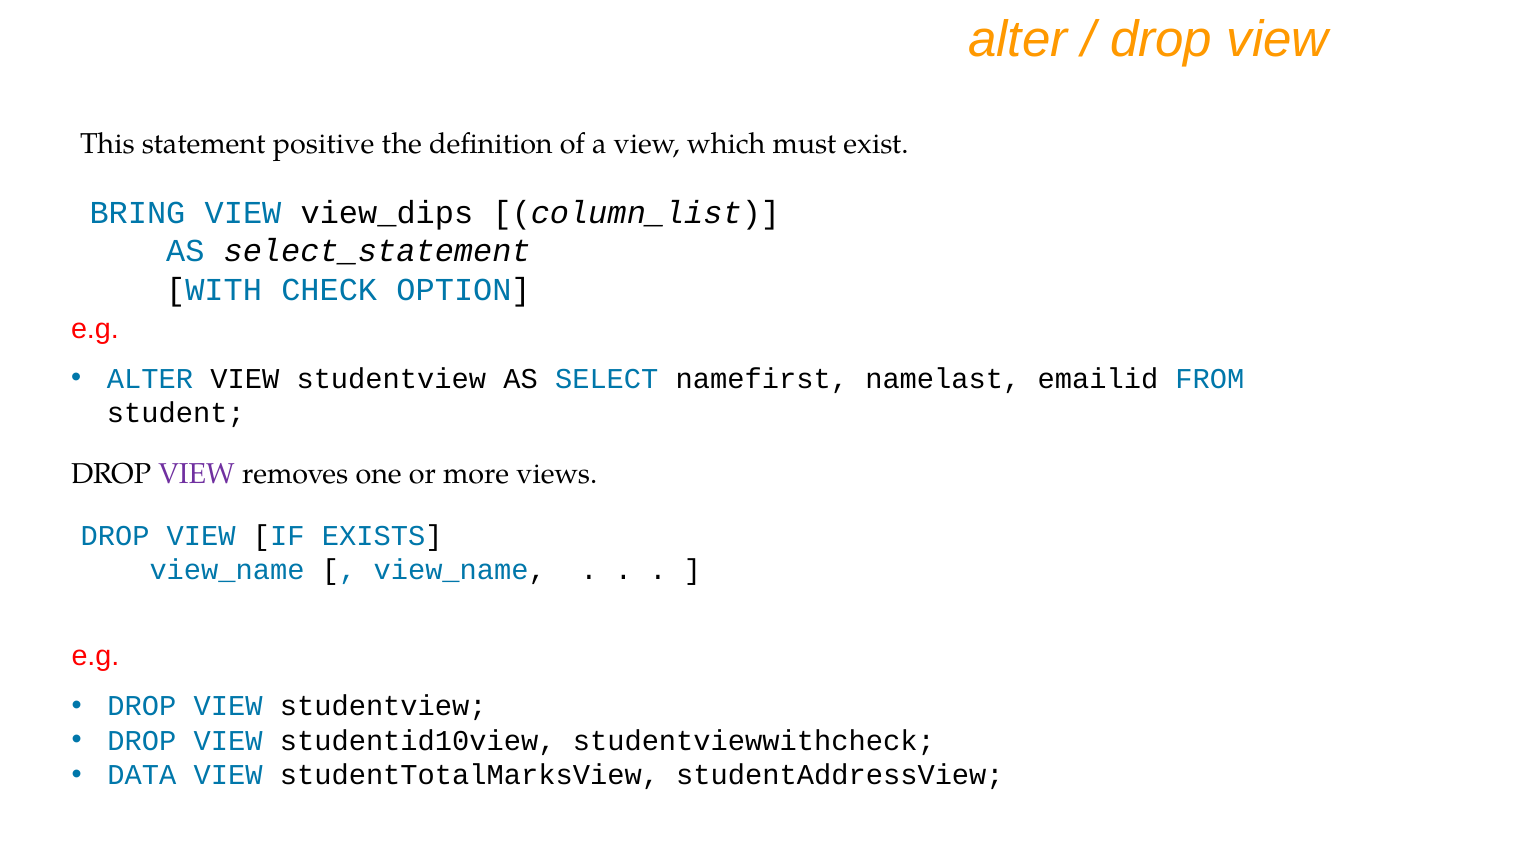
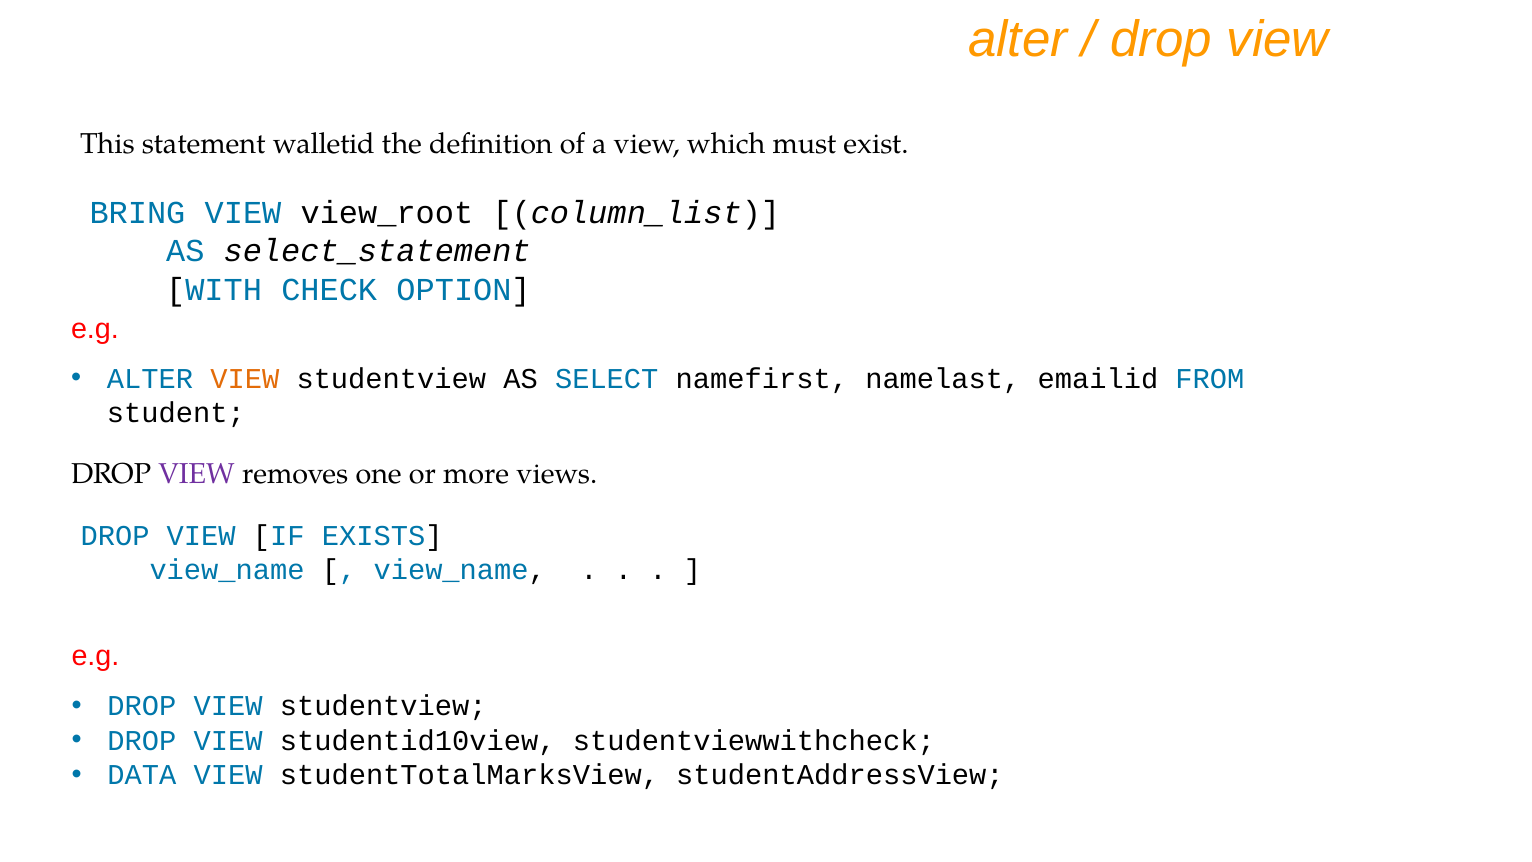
positive: positive -> walletid
view_dips: view_dips -> view_root
VIEW at (245, 379) colour: black -> orange
